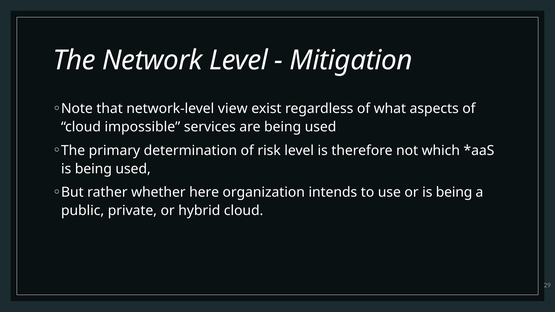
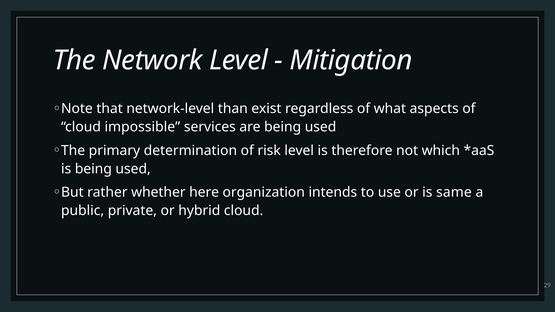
view: view -> than
or is being: being -> same
